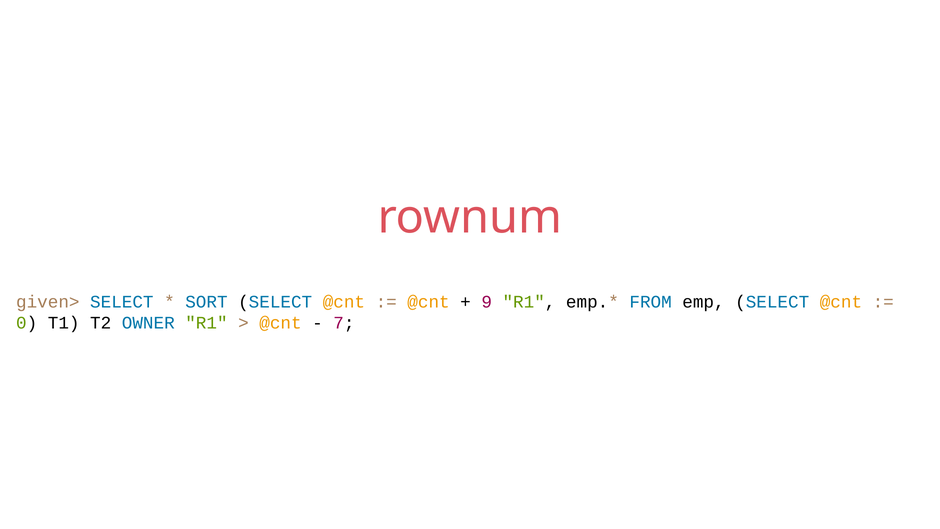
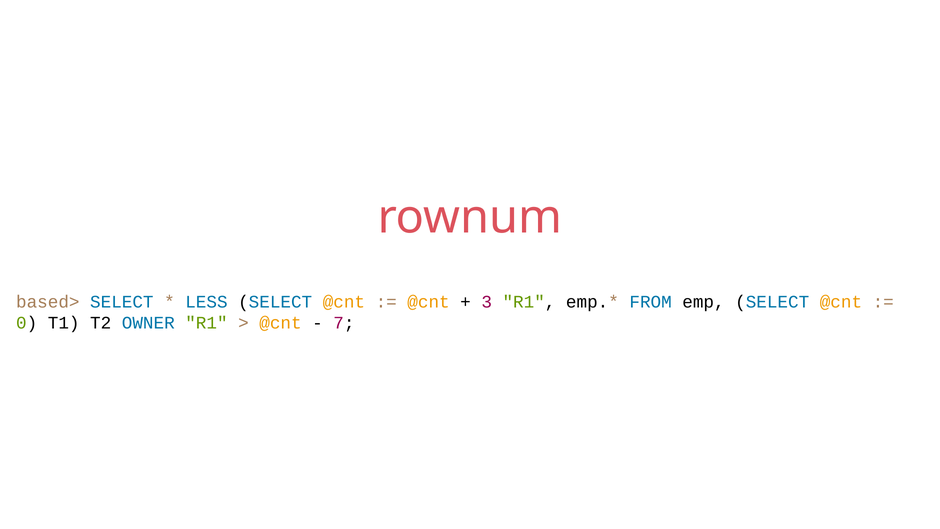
given>: given> -> based>
SORT: SORT -> LESS
9: 9 -> 3
